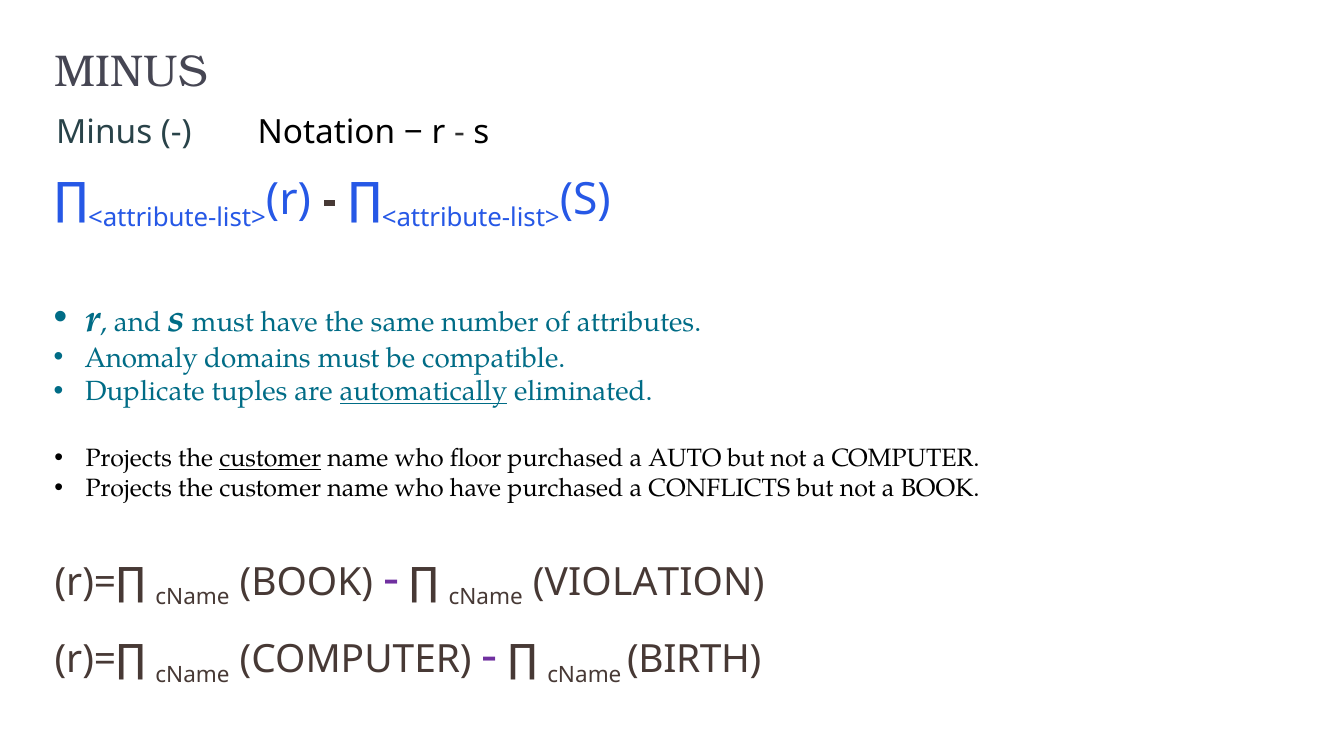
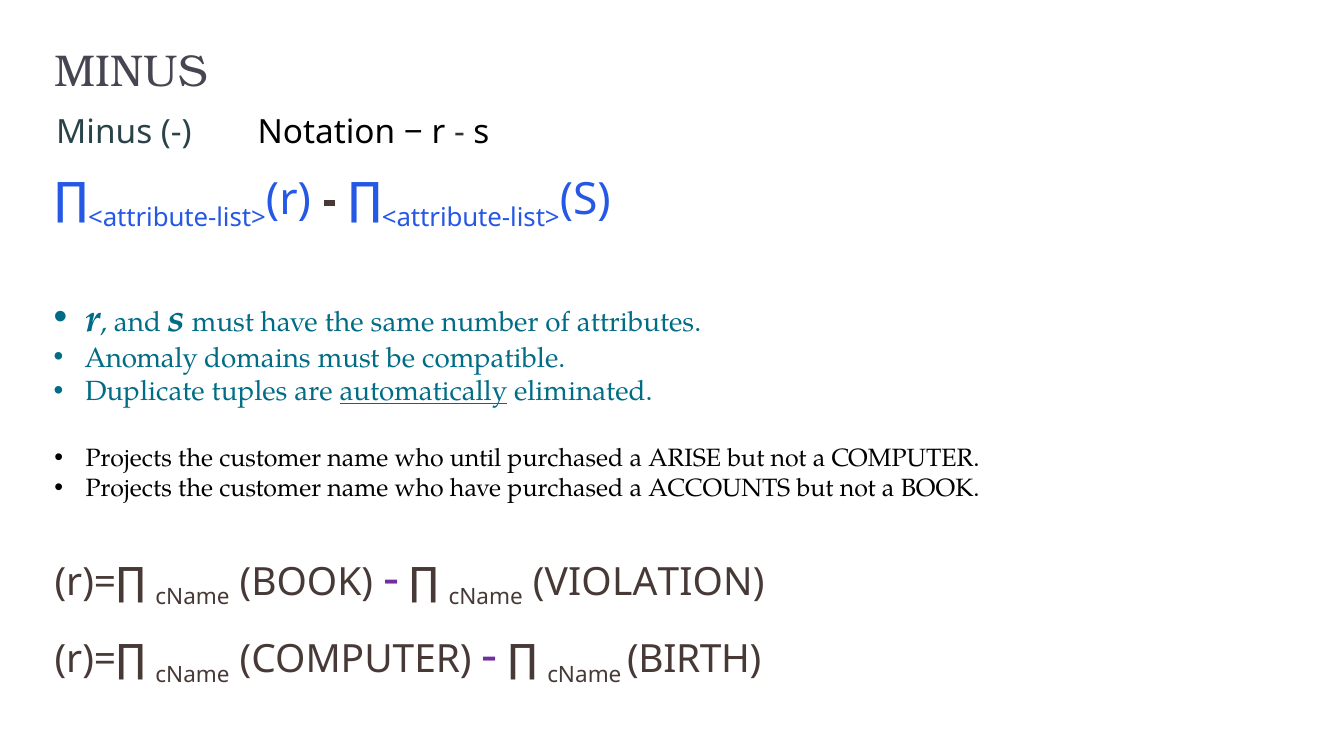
customer at (270, 459) underline: present -> none
floor: floor -> until
AUTO: AUTO -> ARISE
CONFLICTS: CONFLICTS -> ACCOUNTS
